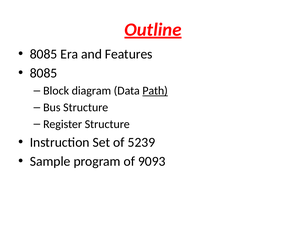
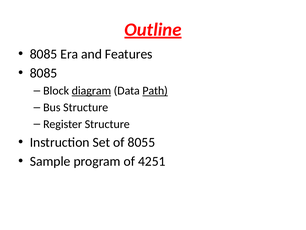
diagram underline: none -> present
5239: 5239 -> 8055
9093: 9093 -> 4251
